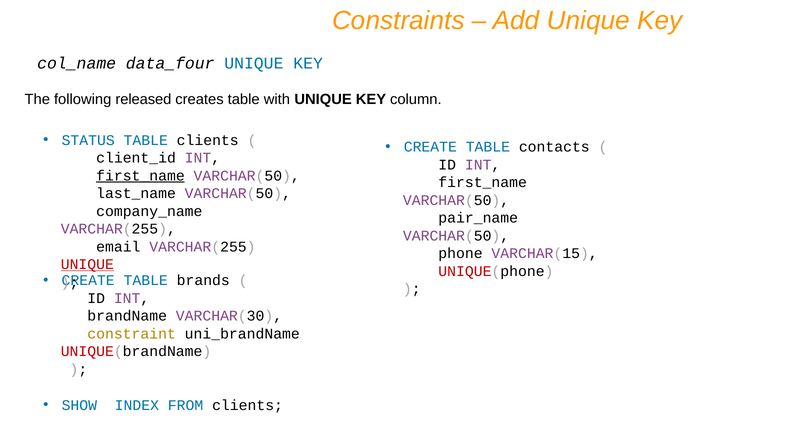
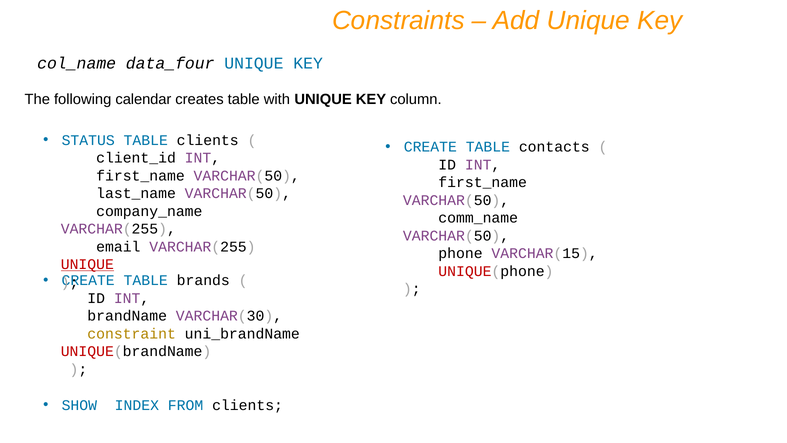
released: released -> calendar
first_name at (140, 176) underline: present -> none
pair_name: pair_name -> comm_name
